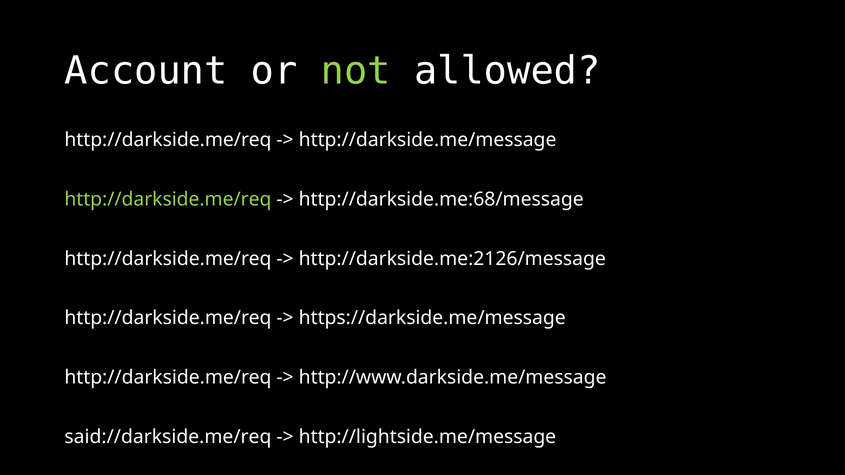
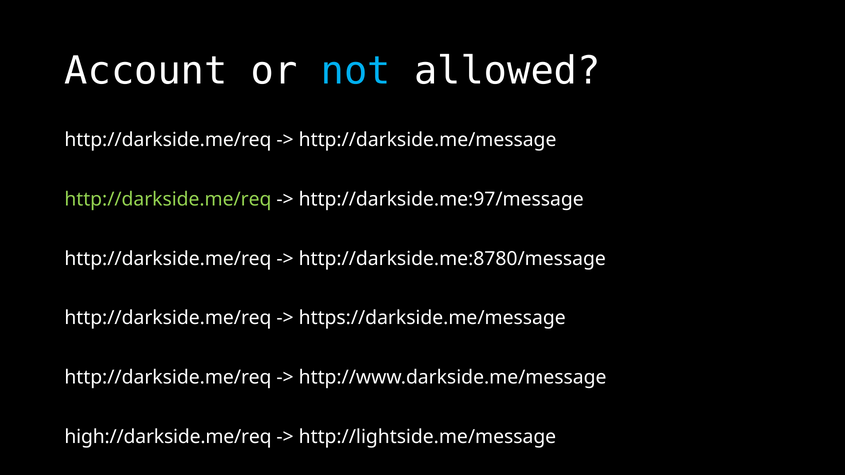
not colour: light green -> light blue
http://darkside.me:68/message: http://darkside.me:68/message -> http://darkside.me:97/message
http://darkside.me:2126/message: http://darkside.me:2126/message -> http://darkside.me:8780/message
said://darkside.me/req: said://darkside.me/req -> high://darkside.me/req
